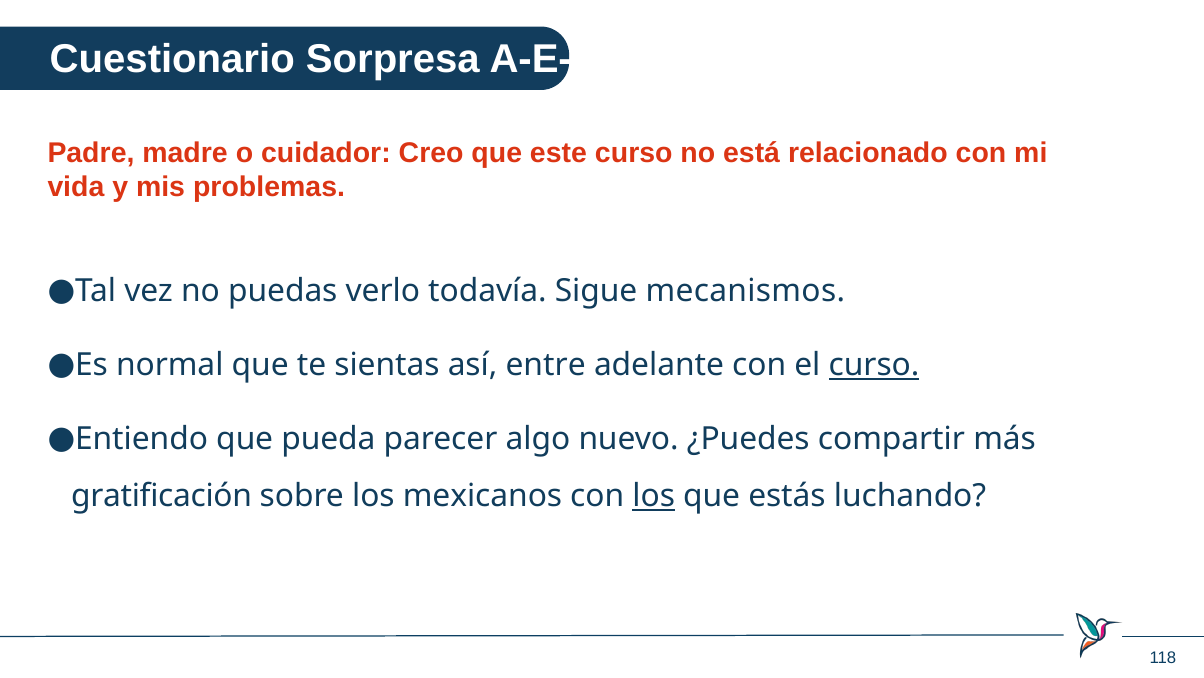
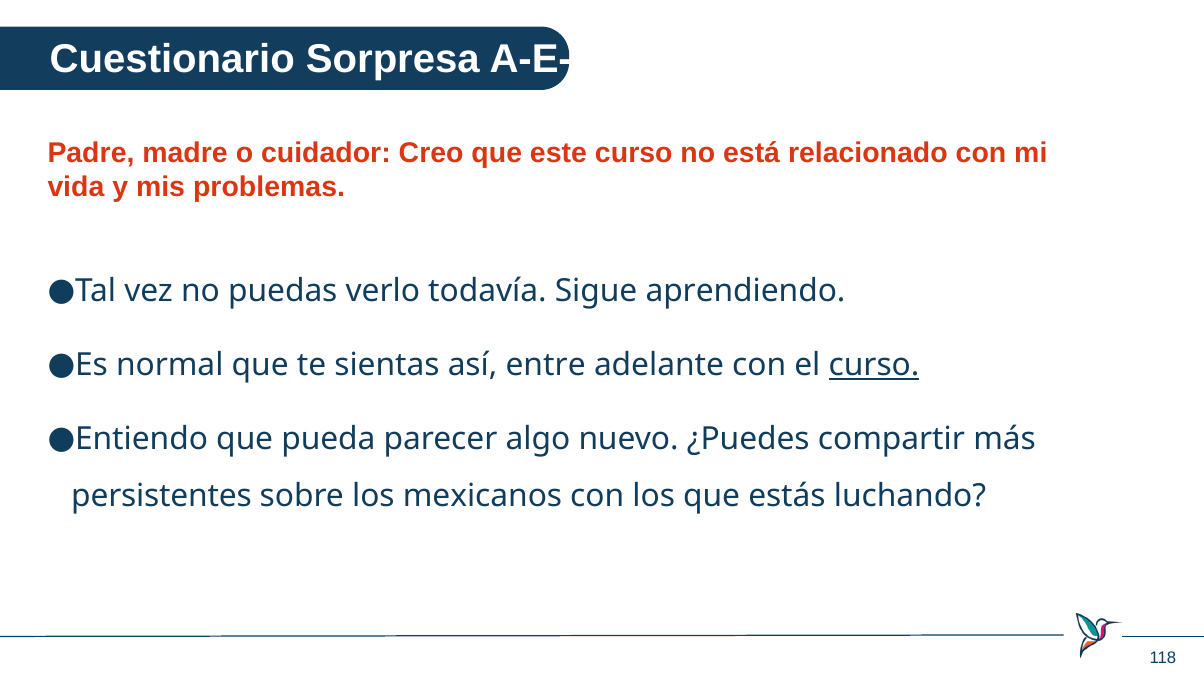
mecanismos: mecanismos -> aprendiendo
gratificación: gratificación -> persistentes
los at (654, 496) underline: present -> none
